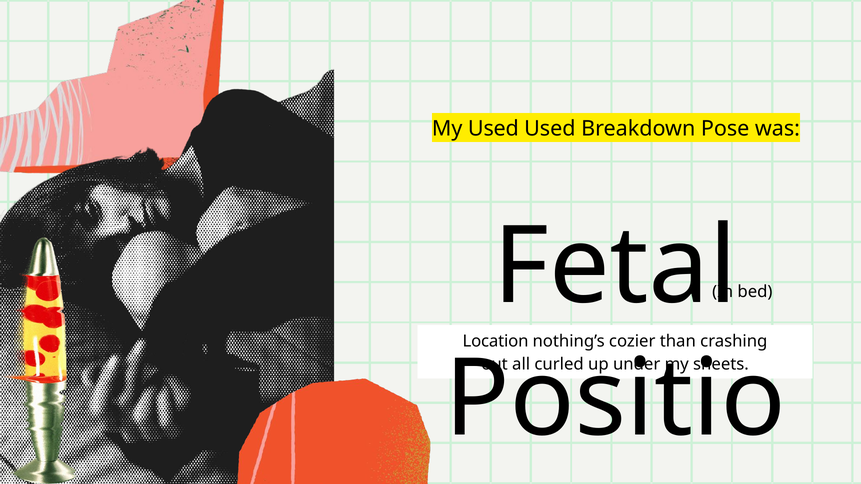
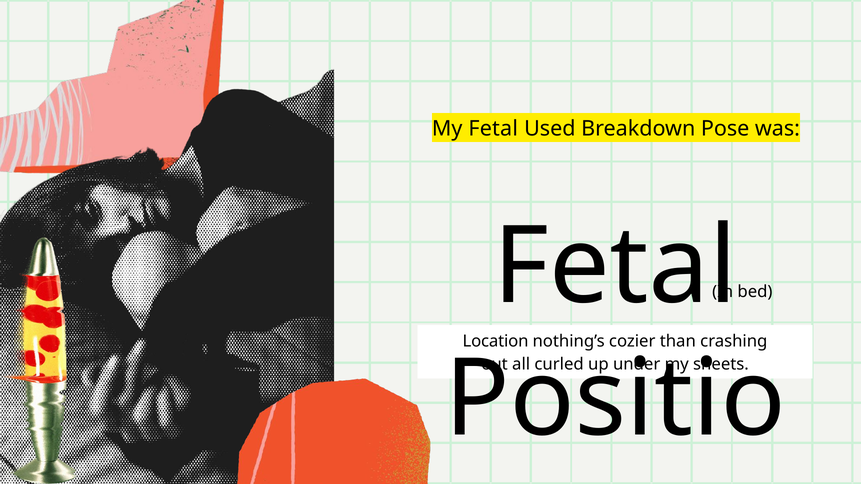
My Used: Used -> Fetal
